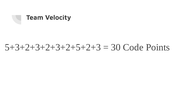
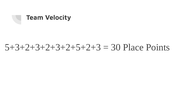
Code: Code -> Place
